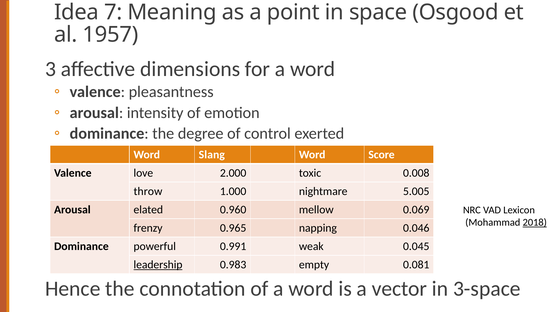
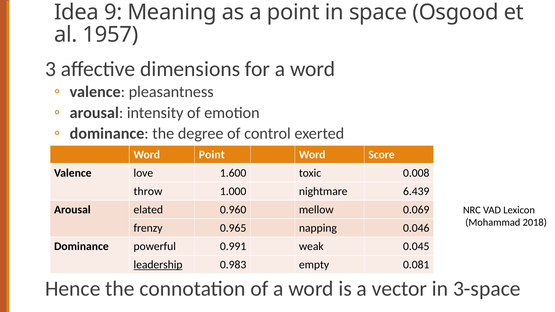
7: 7 -> 9
Word Slang: Slang -> Point
2.000: 2.000 -> 1.600
5.005: 5.005 -> 6.439
2018 underline: present -> none
